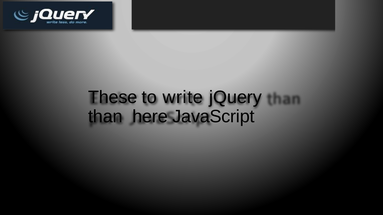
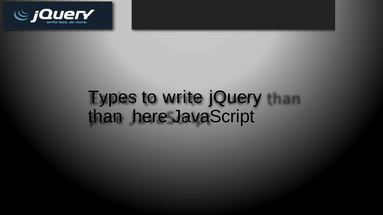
These: These -> Types
